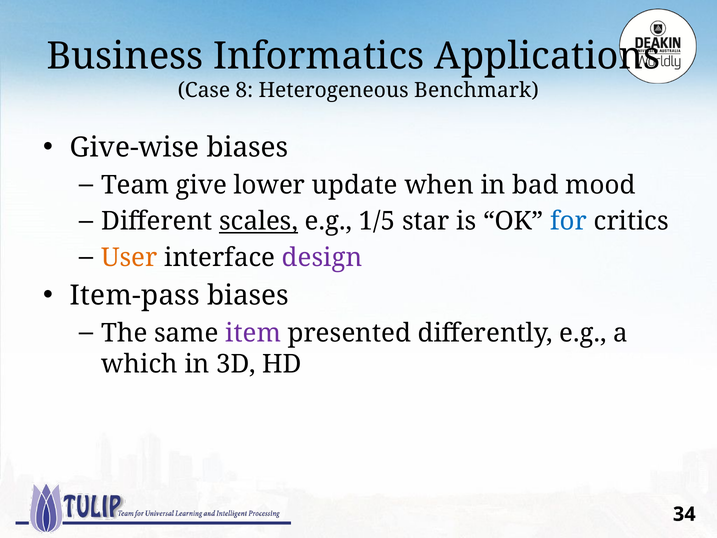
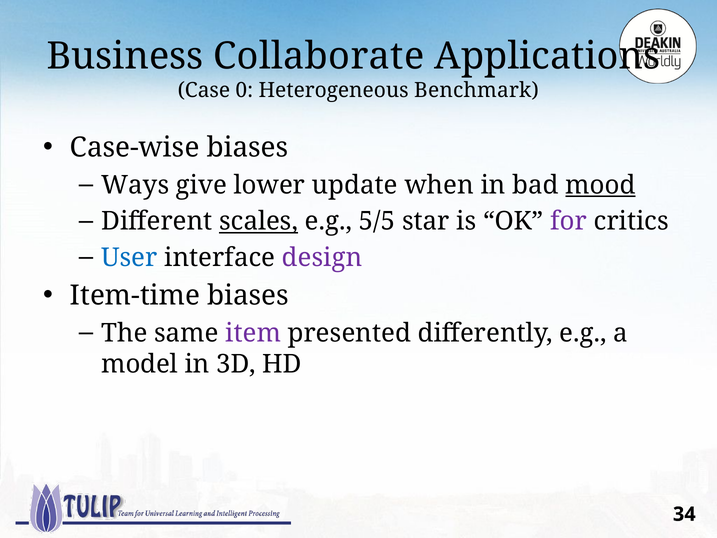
Informatics: Informatics -> Collaborate
8: 8 -> 0
Give-wise: Give-wise -> Case-wise
Team: Team -> Ways
mood underline: none -> present
1/5: 1/5 -> 5/5
for colour: blue -> purple
User colour: orange -> blue
Item-pass: Item-pass -> Item-time
which: which -> model
